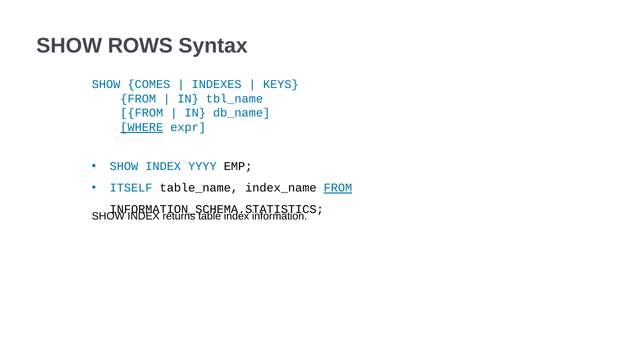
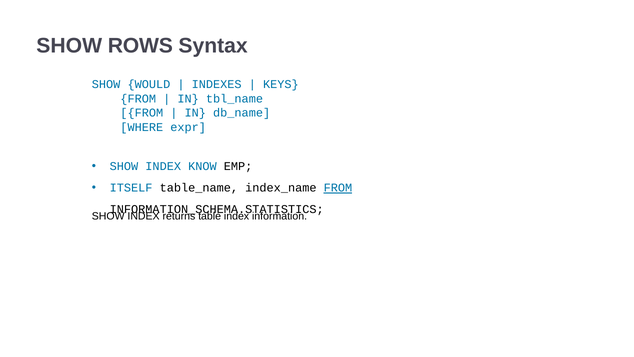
COMES: COMES -> WOULD
WHERE underline: present -> none
YYYY: YYYY -> KNOW
